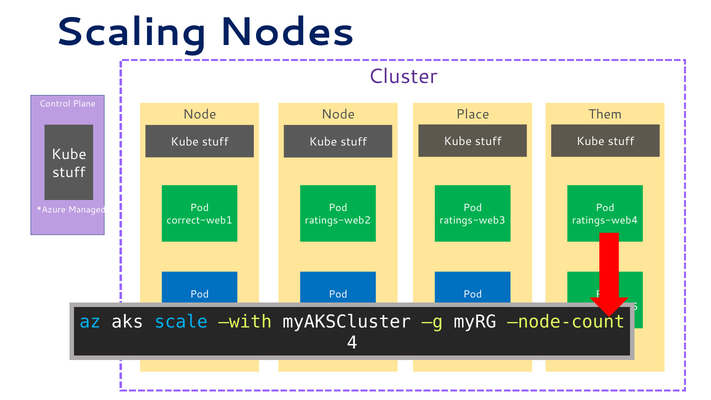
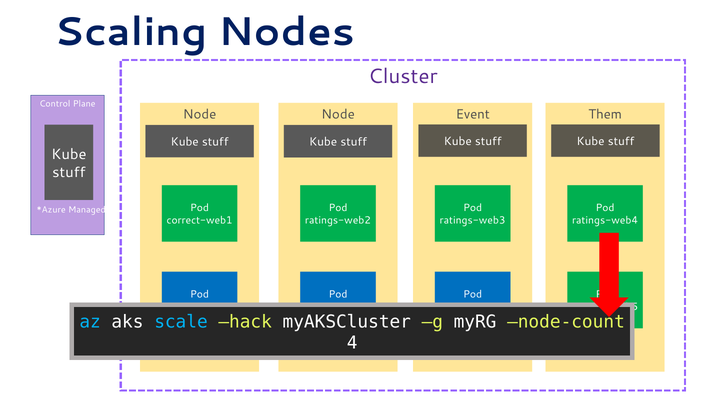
Place: Place -> Event
with: with -> hack
